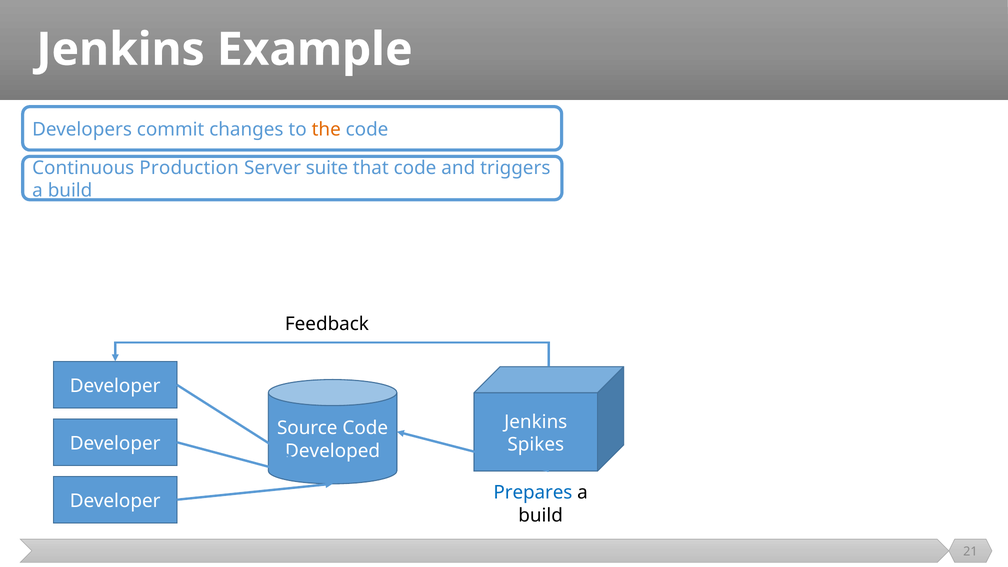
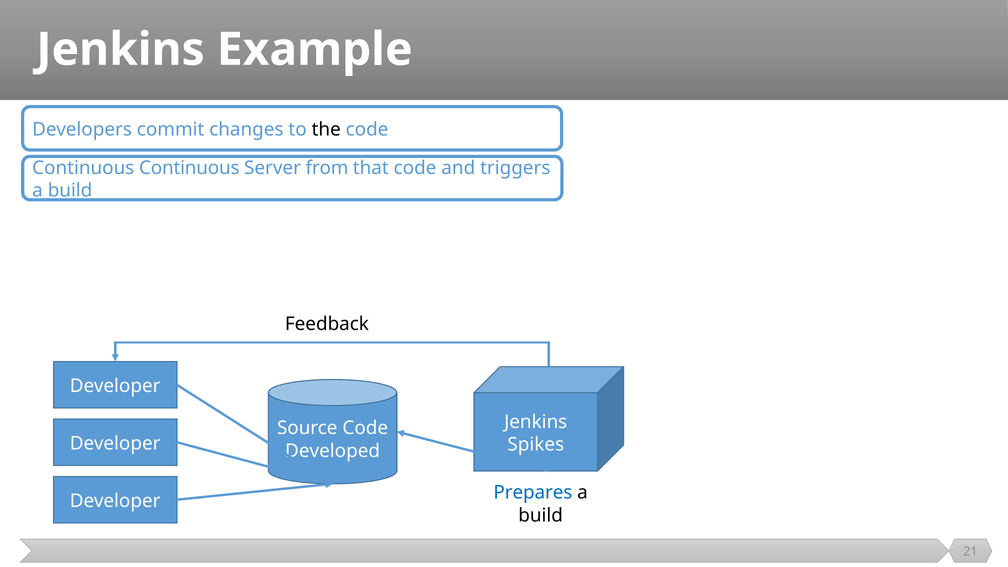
the colour: orange -> black
Continuous Production: Production -> Continuous
suite: suite -> from
